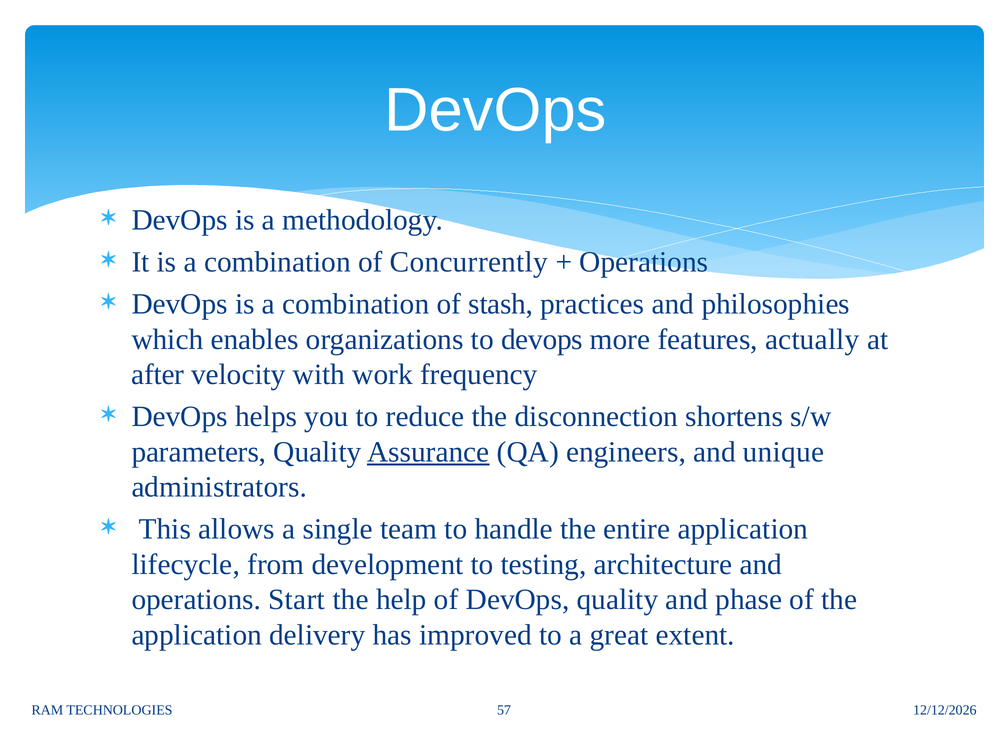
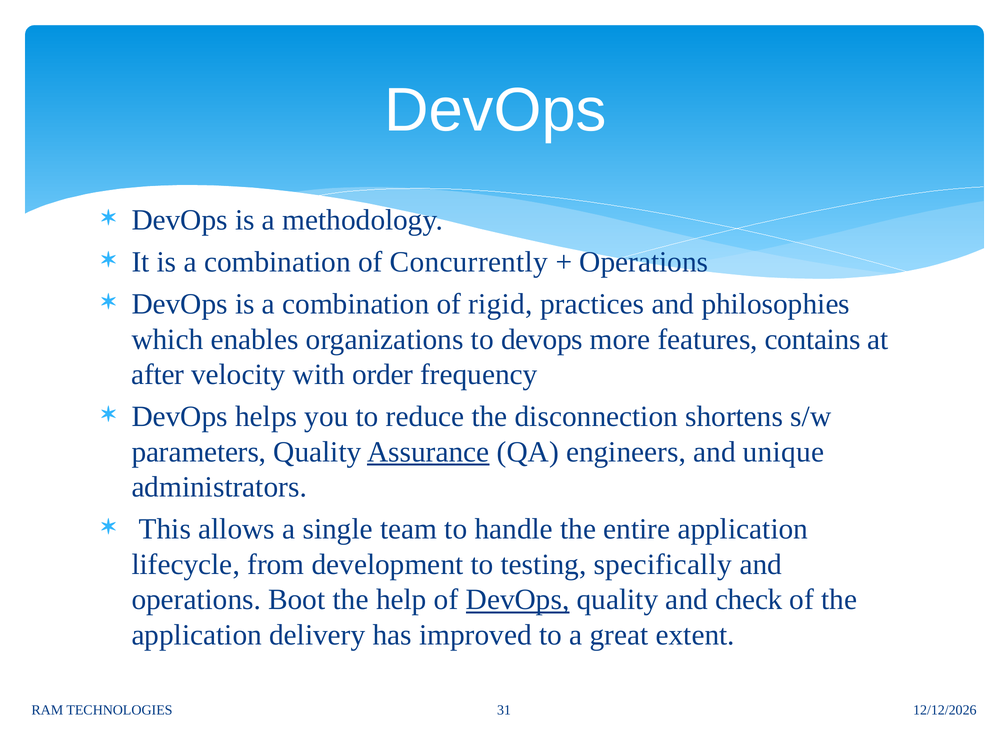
stash: stash -> rigid
actually: actually -> contains
work: work -> order
architecture: architecture -> specifically
Start: Start -> Boot
DevOps at (518, 600) underline: none -> present
phase: phase -> check
57: 57 -> 31
